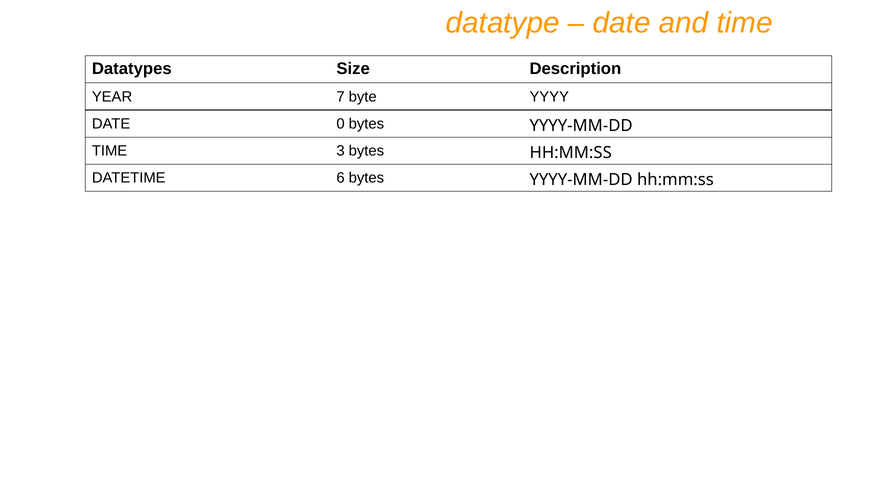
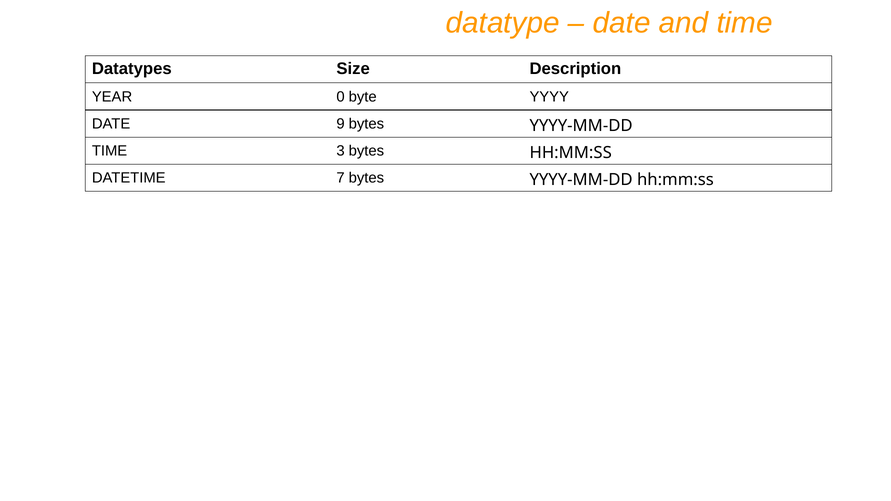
7: 7 -> 0
0: 0 -> 9
6: 6 -> 7
